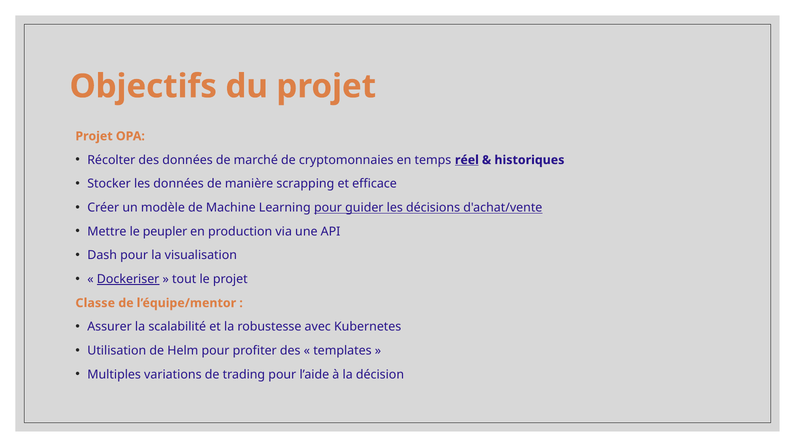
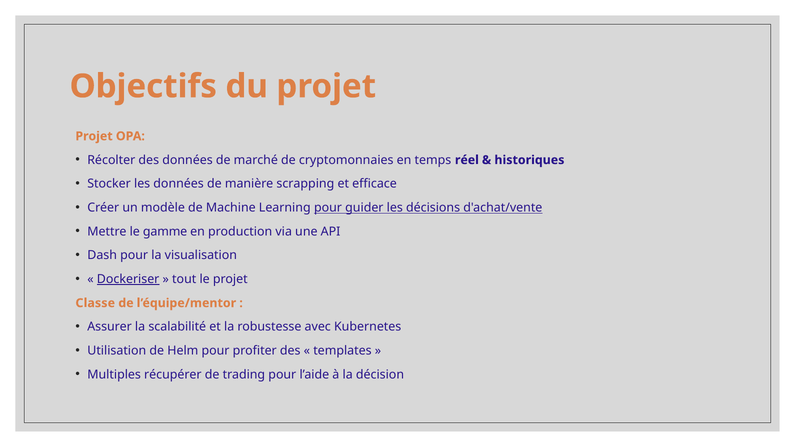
réel underline: present -> none
peupler: peupler -> gamme
variations: variations -> récupérer
